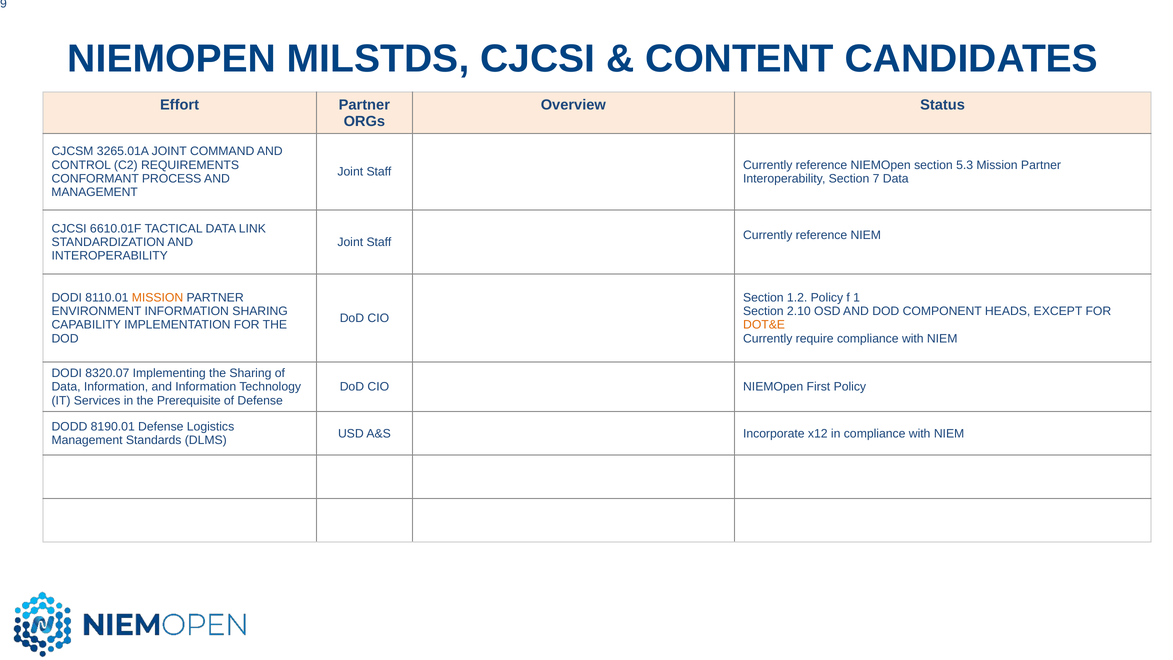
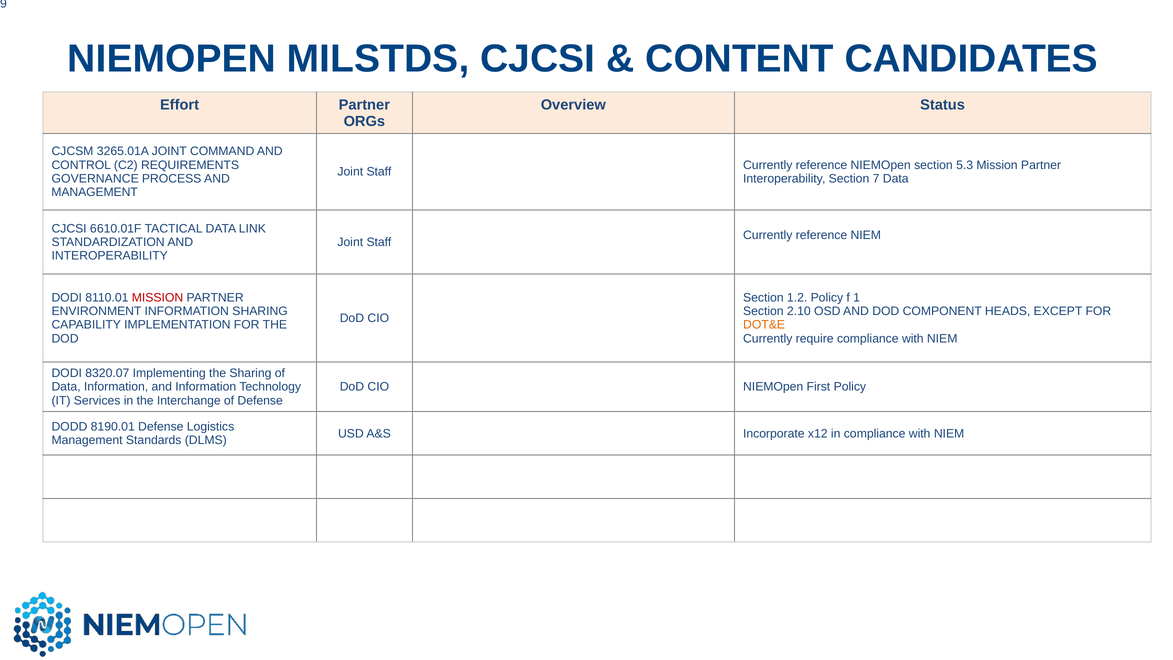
CONFORMANT: CONFORMANT -> GOVERNANCE
MISSION at (158, 298) colour: orange -> red
Prerequisite: Prerequisite -> Interchange
